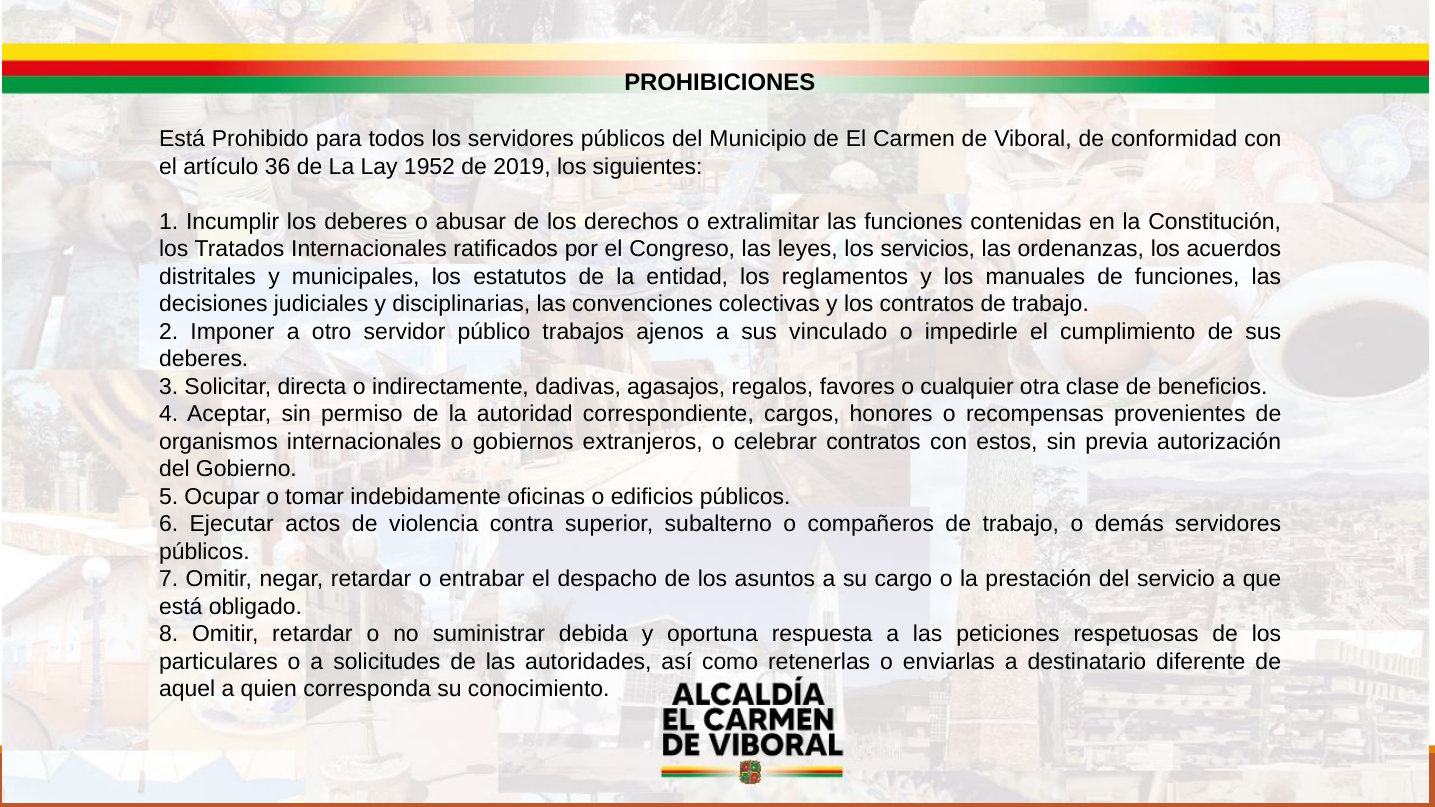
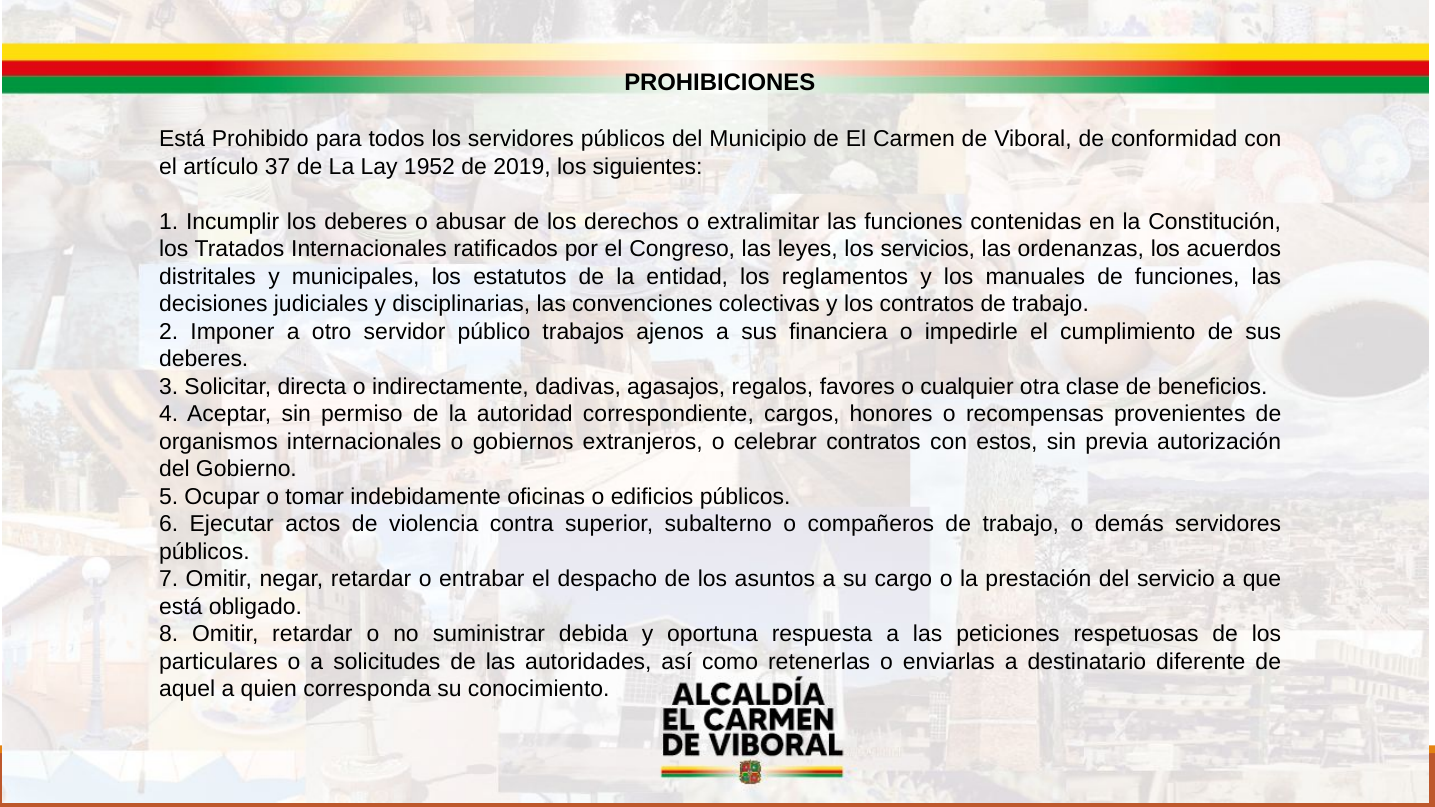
36: 36 -> 37
vinculado: vinculado -> financiera
